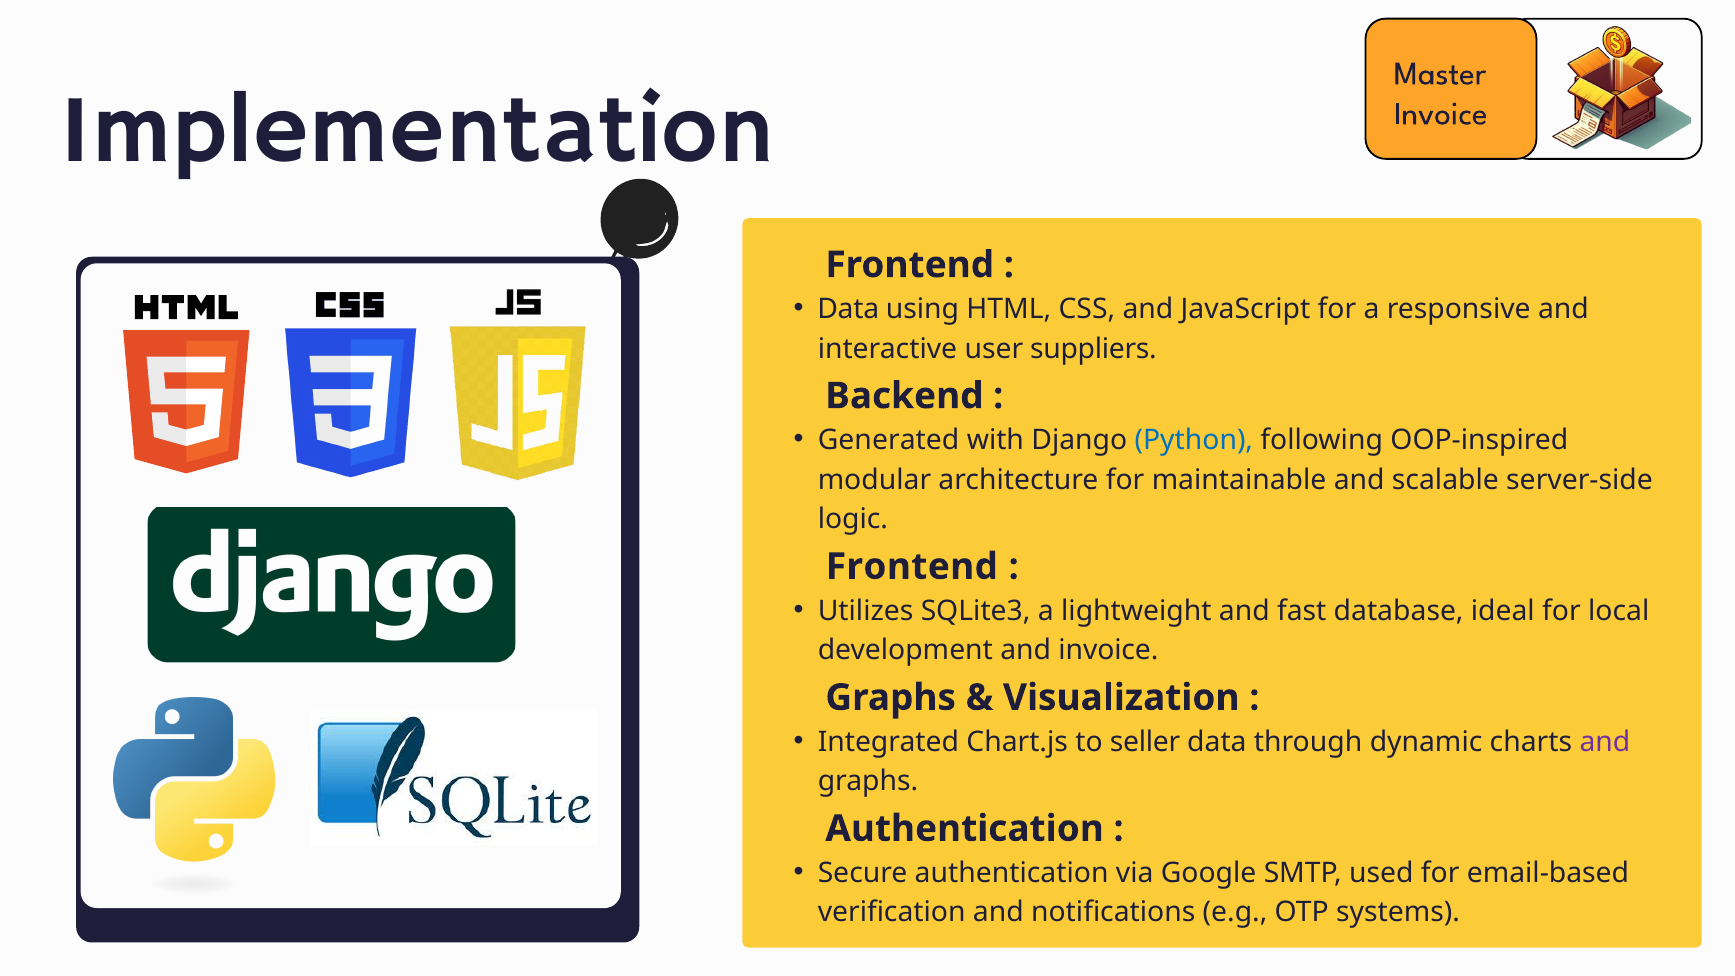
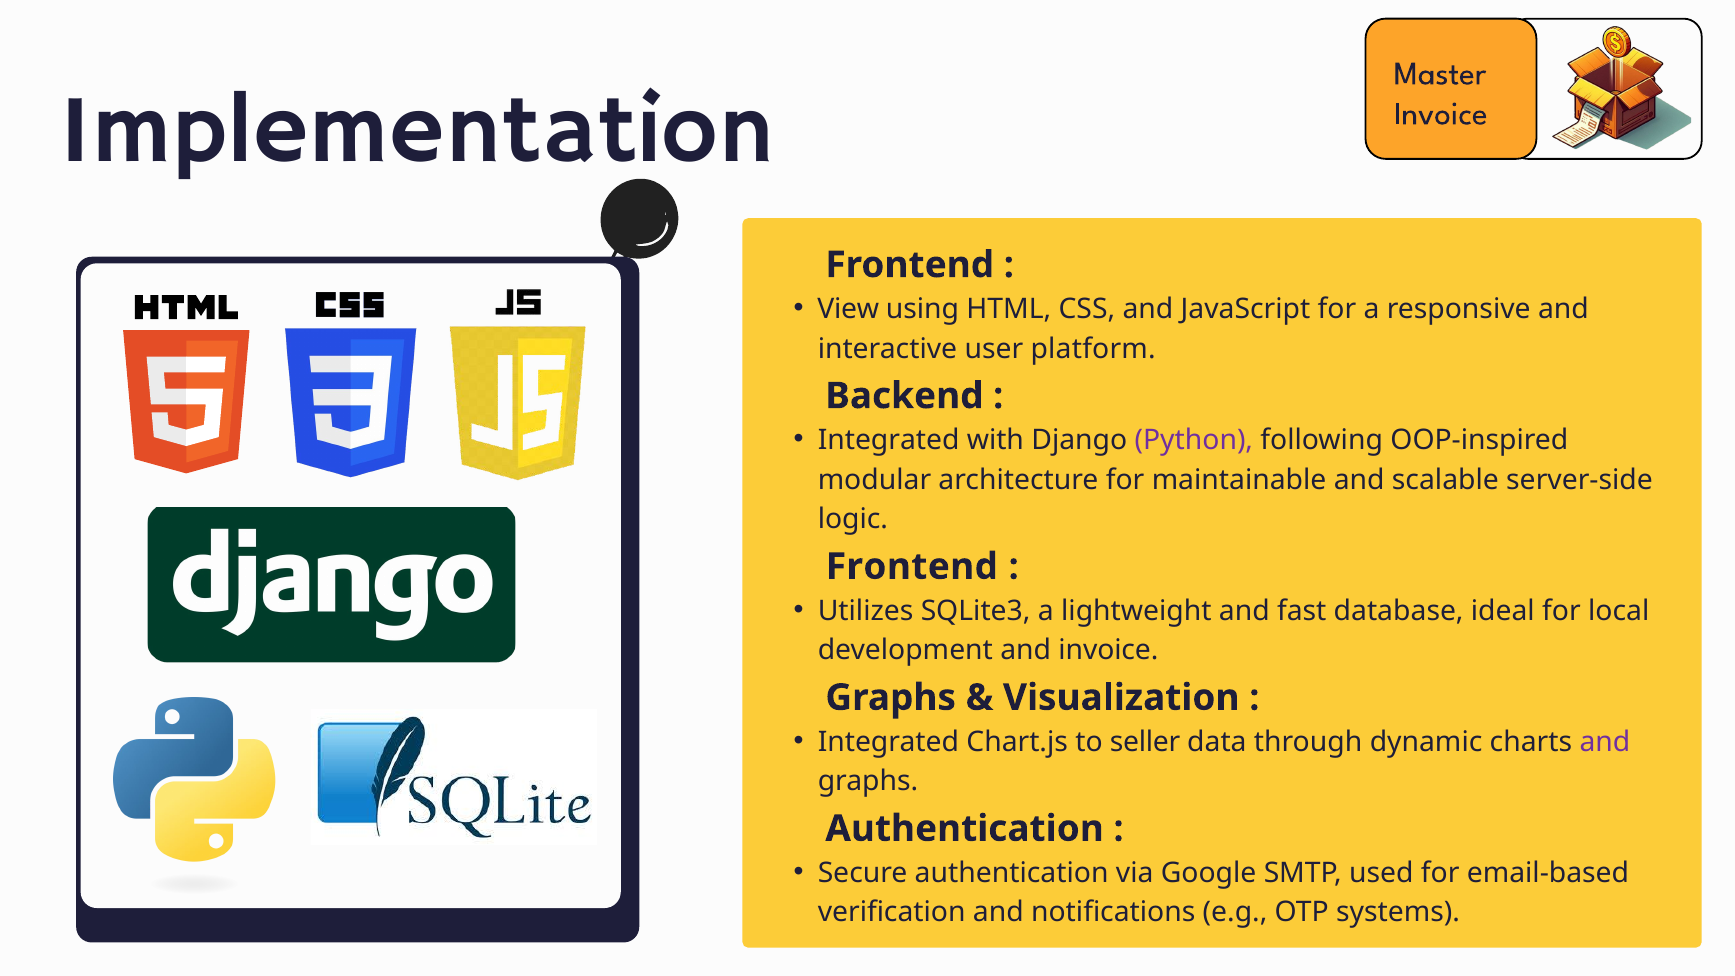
Data at (848, 309): Data -> View
suppliers: suppliers -> platform
Generated at (889, 440): Generated -> Integrated
Python colour: blue -> purple
